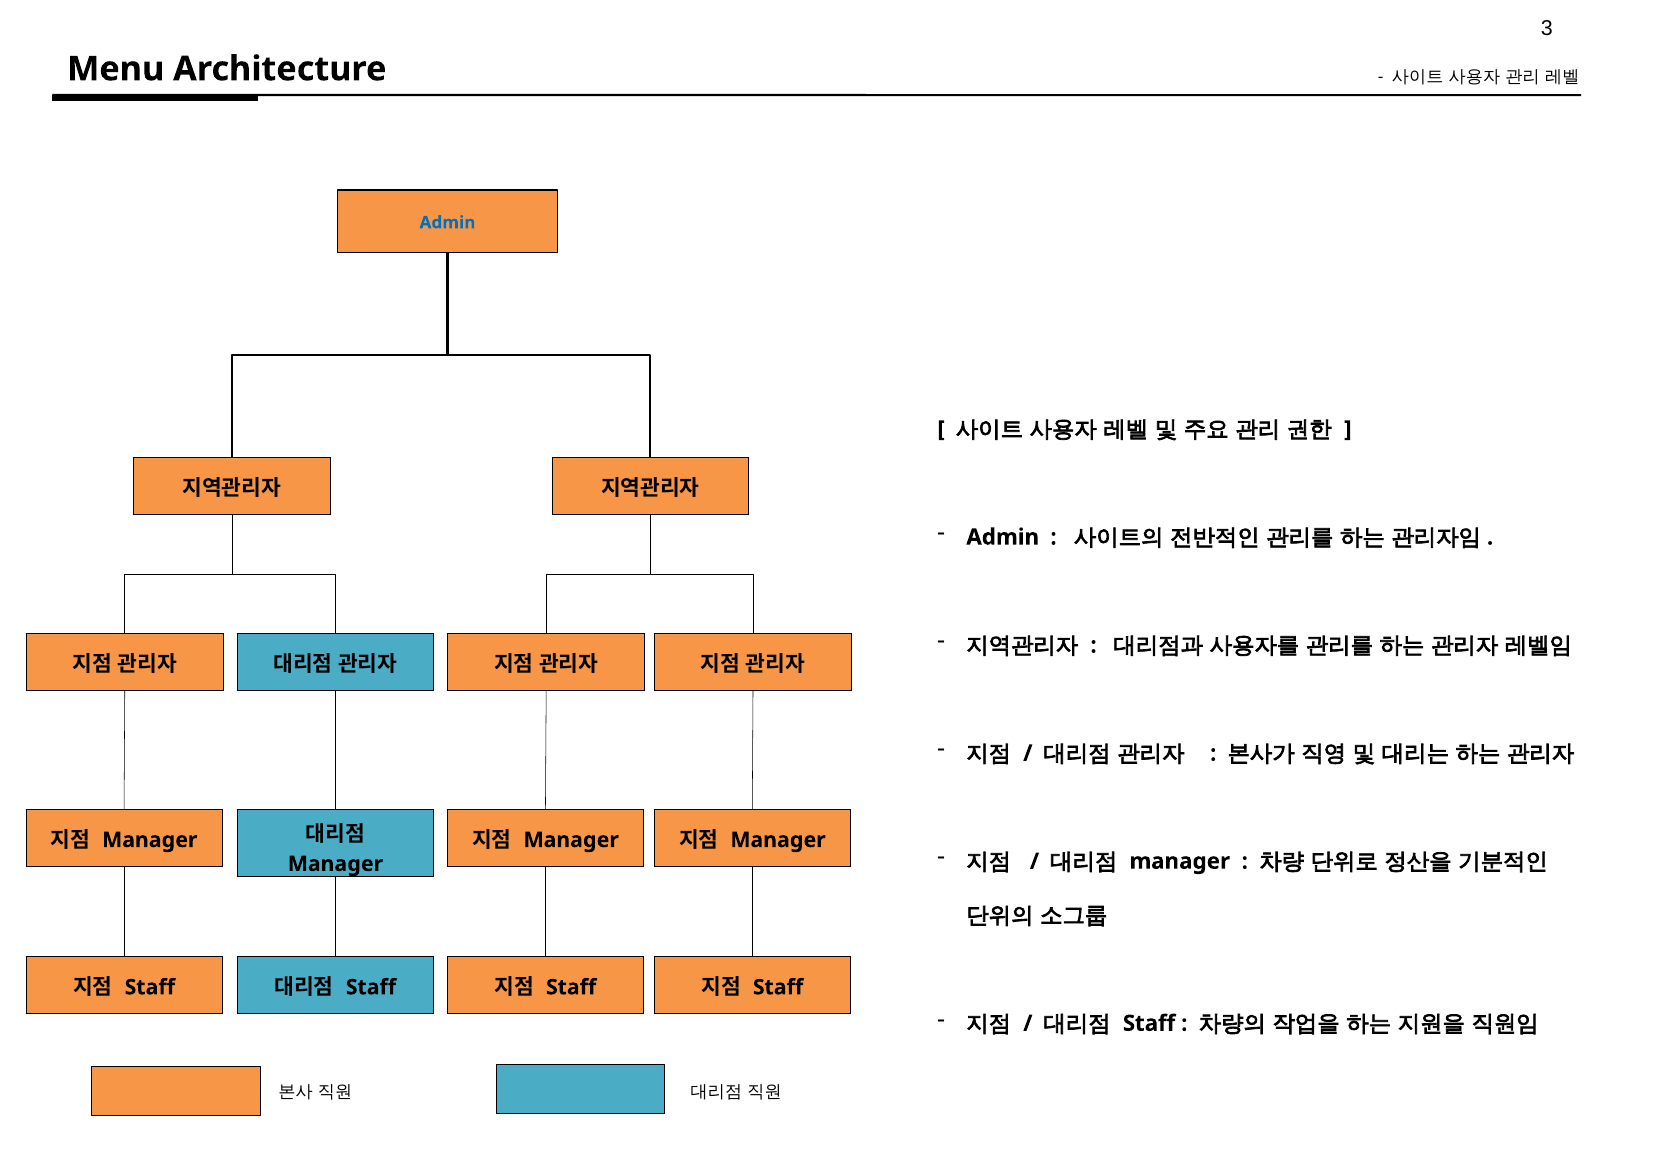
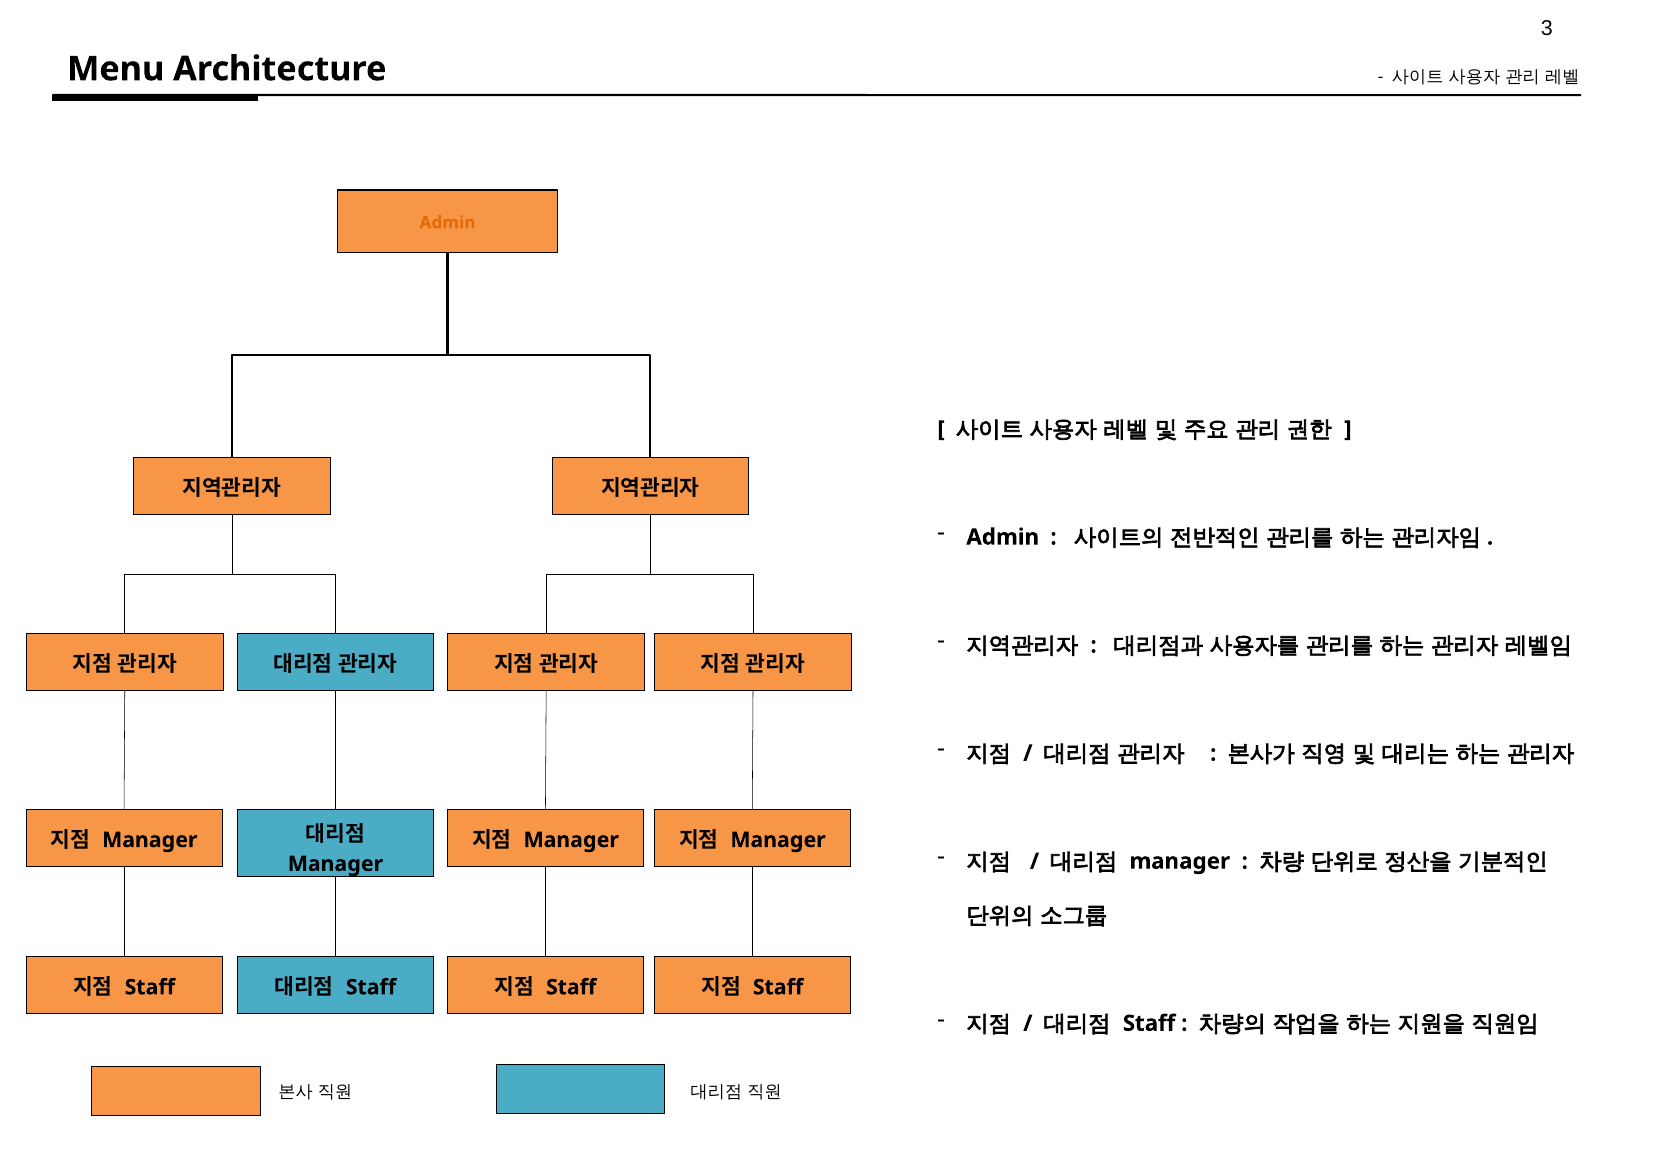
Admin at (447, 223) colour: blue -> orange
